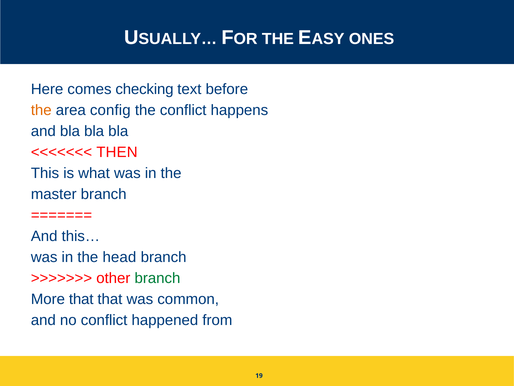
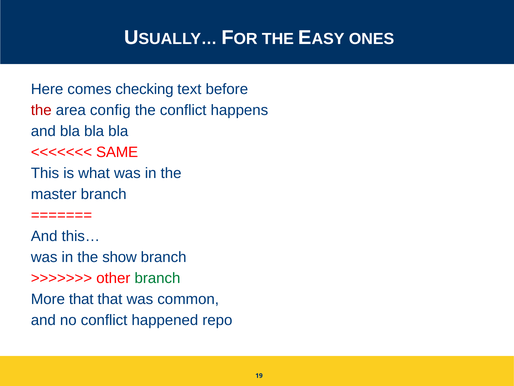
the at (41, 110) colour: orange -> red
THEN: THEN -> SAME
head: head -> show
from: from -> repo
